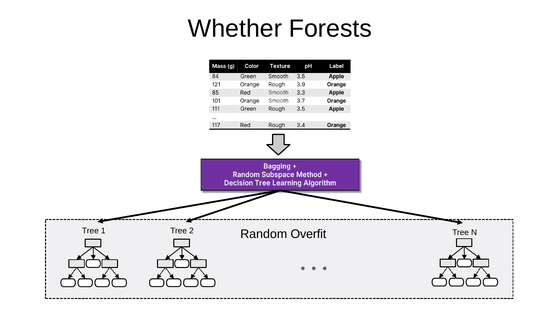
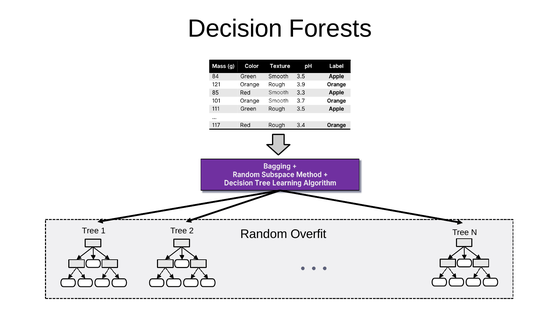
Whether: Whether -> Decision
